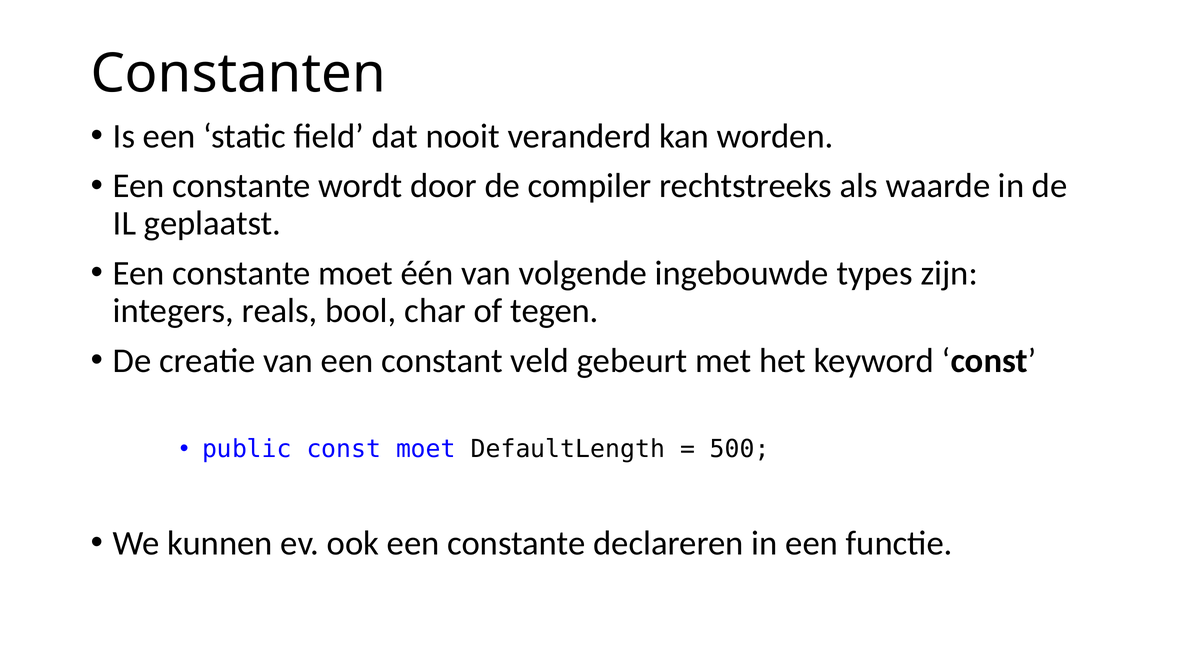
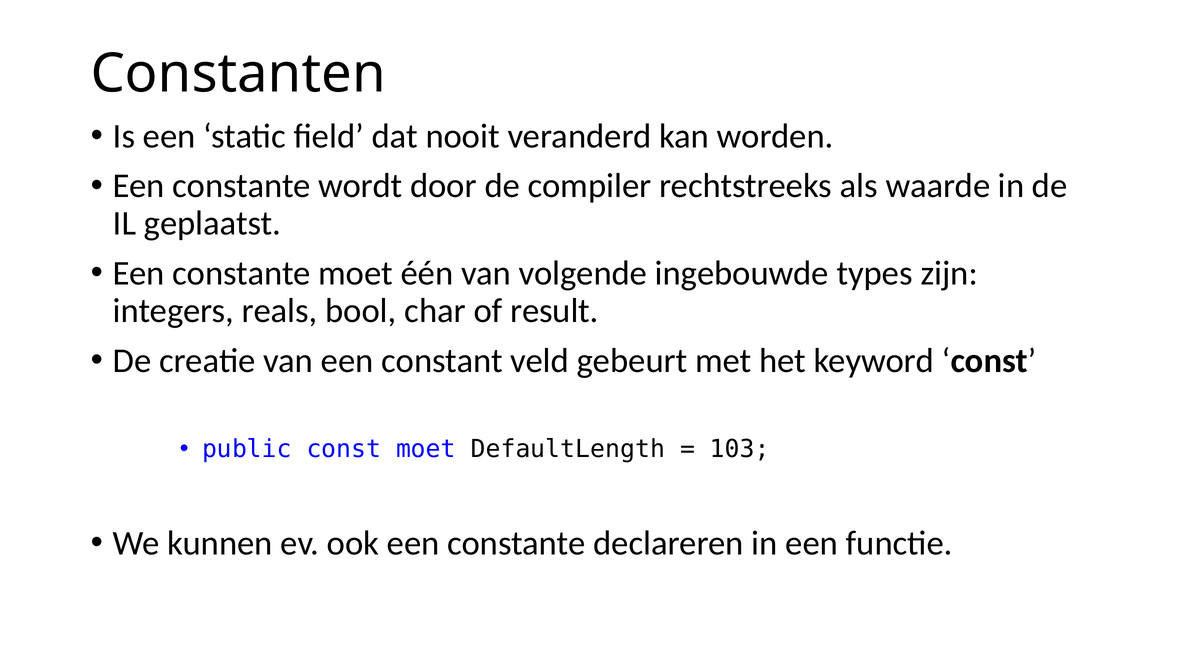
tegen: tegen -> result
500: 500 -> 103
